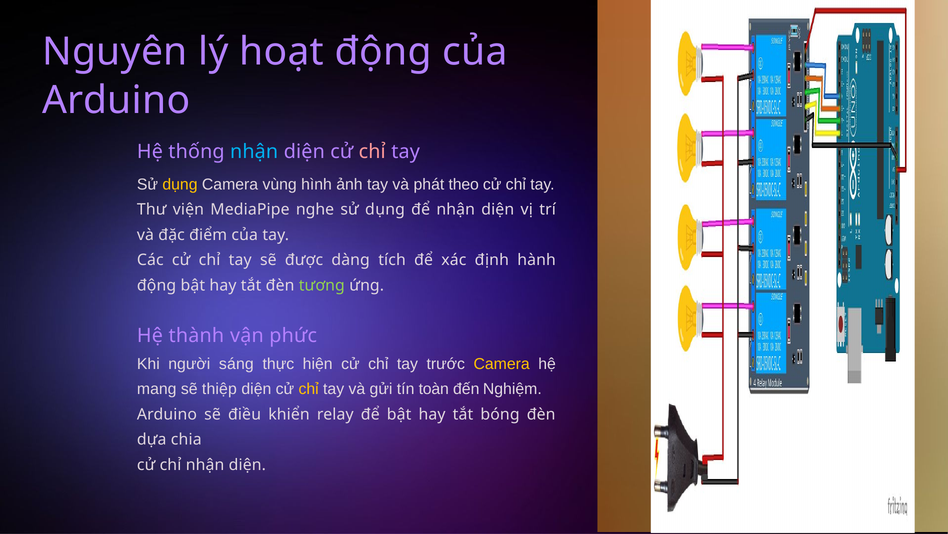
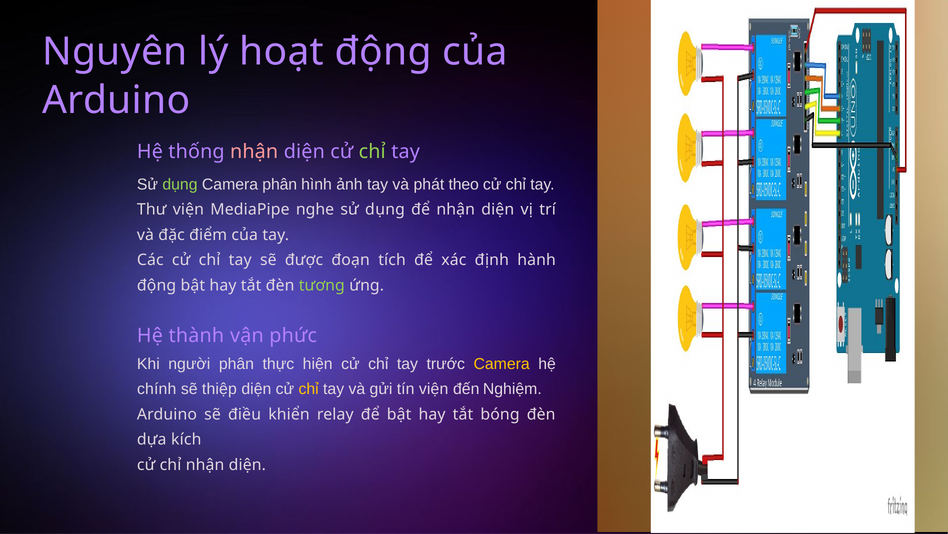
nhận at (254, 151) colour: light blue -> pink
chỉ at (372, 151) colour: pink -> light green
dụng colour: yellow -> light green
Camera vùng: vùng -> phân
dàng: dàng -> đoạn
người sáng: sáng -> phân
mang: mang -> chính
tín toàn: toàn -> viện
chia: chia -> kích
